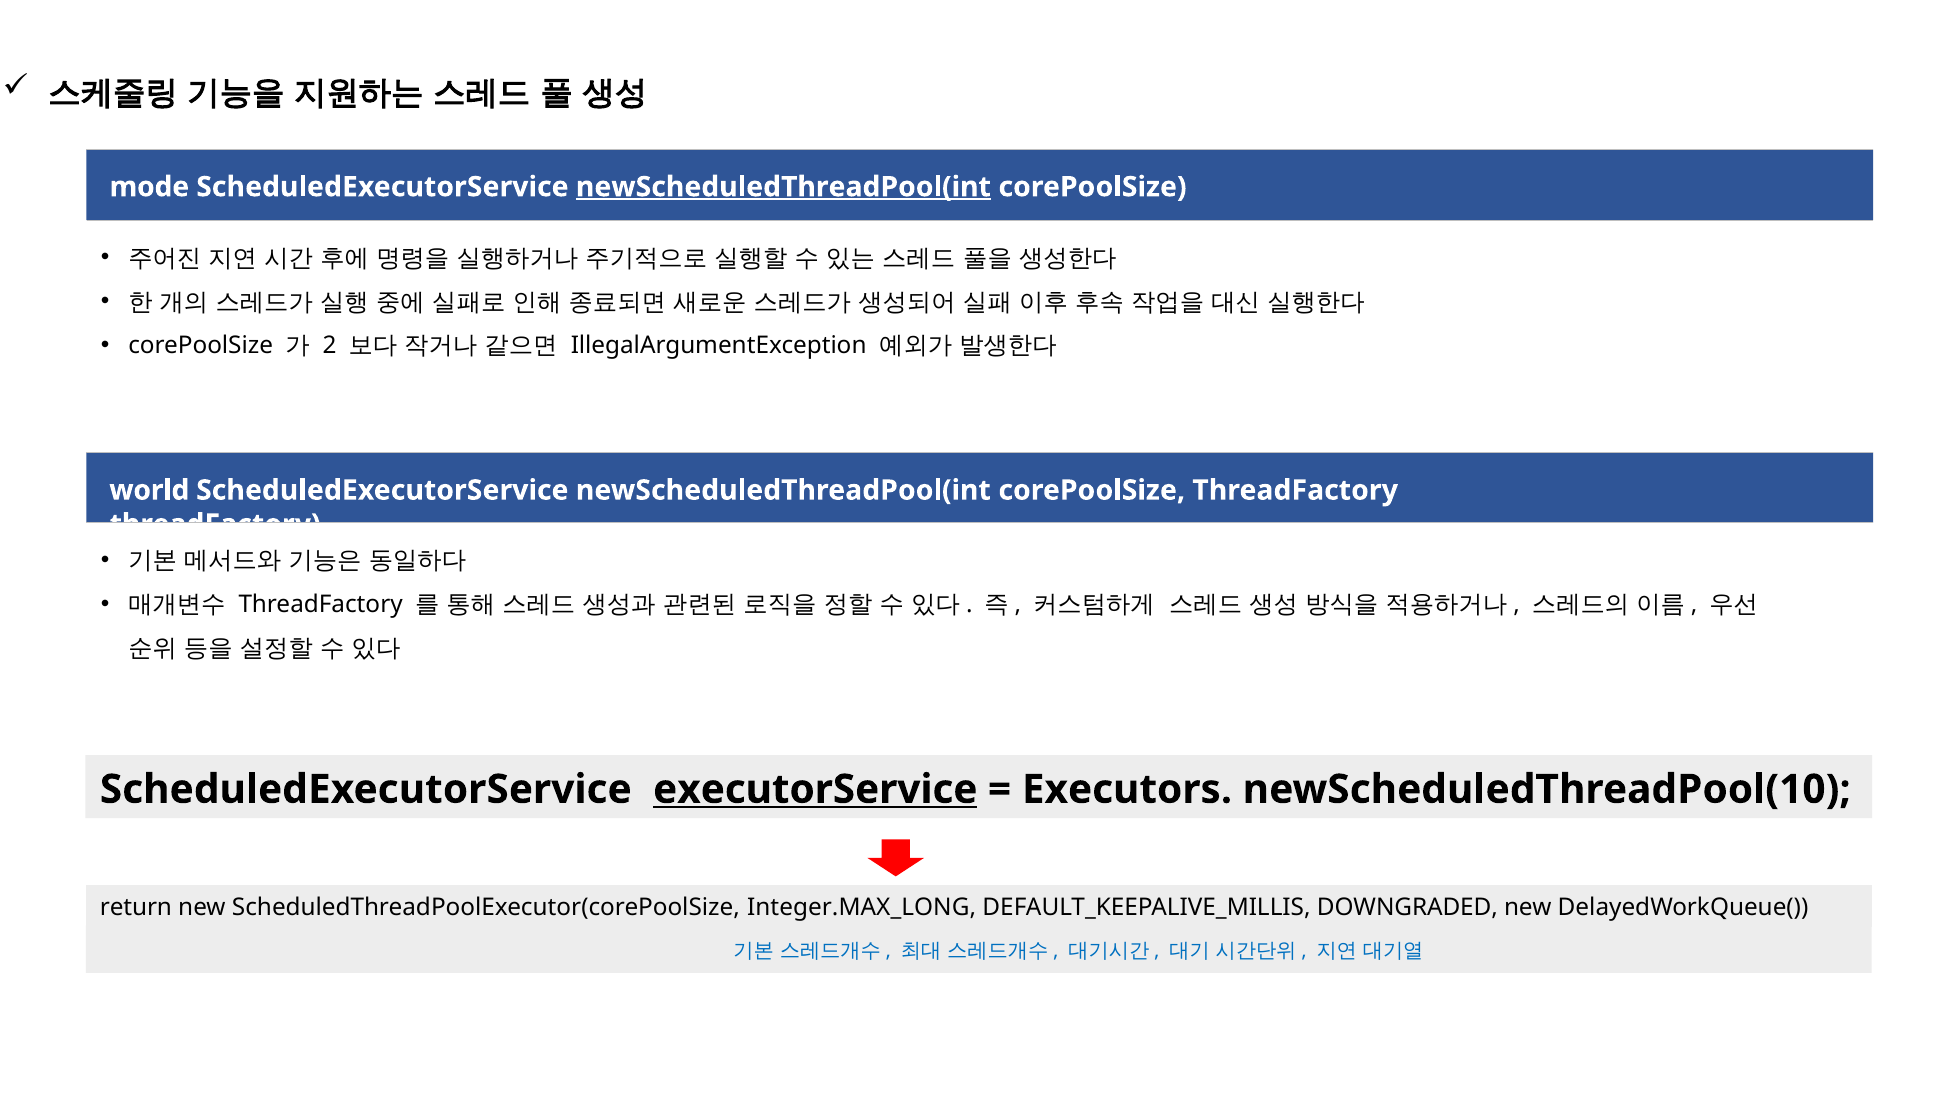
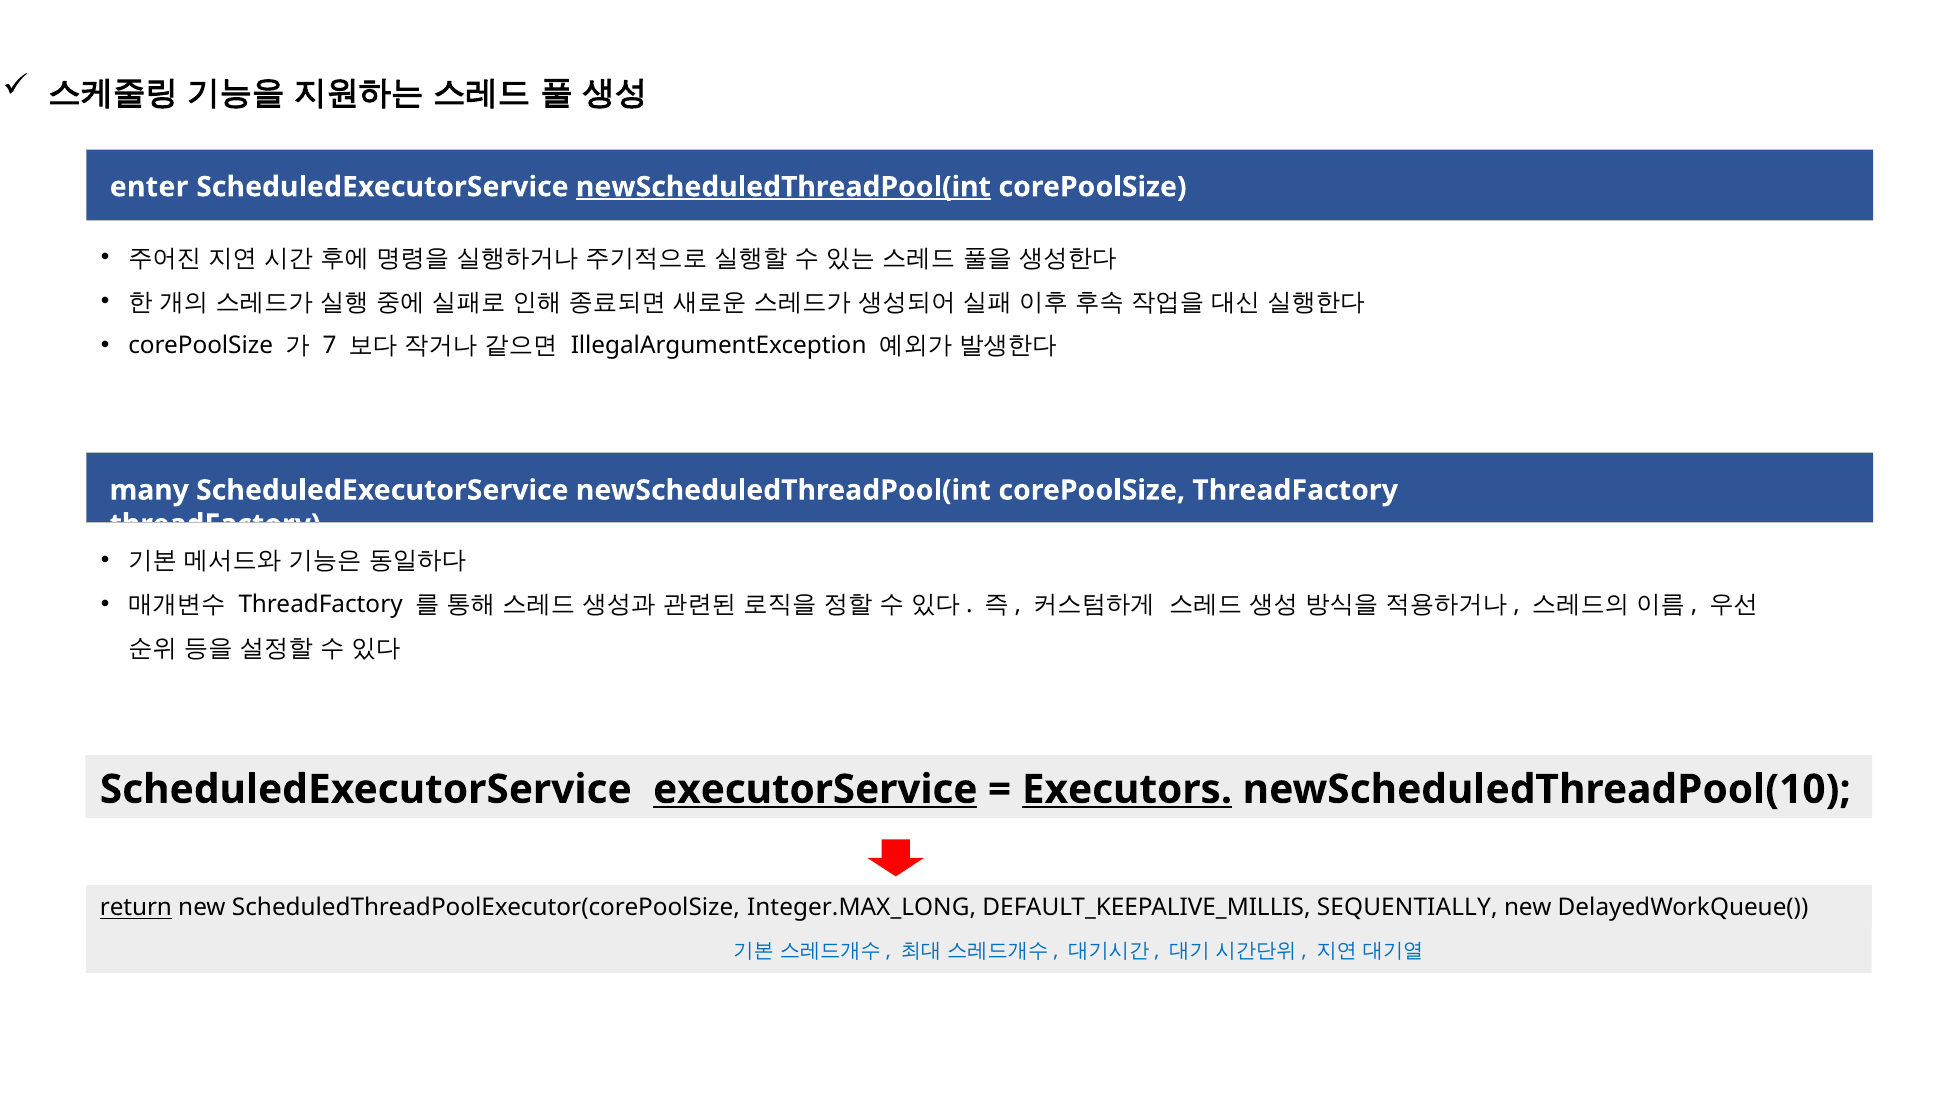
mode: mode -> enter
2: 2 -> 7
world: world -> many
Executors underline: none -> present
return underline: none -> present
DOWNGRADED: DOWNGRADED -> SEQUENTIALLY
